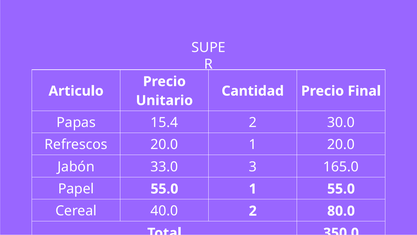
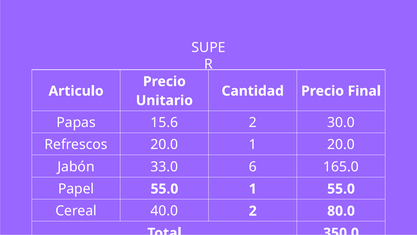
15.4: 15.4 -> 15.6
3: 3 -> 6
